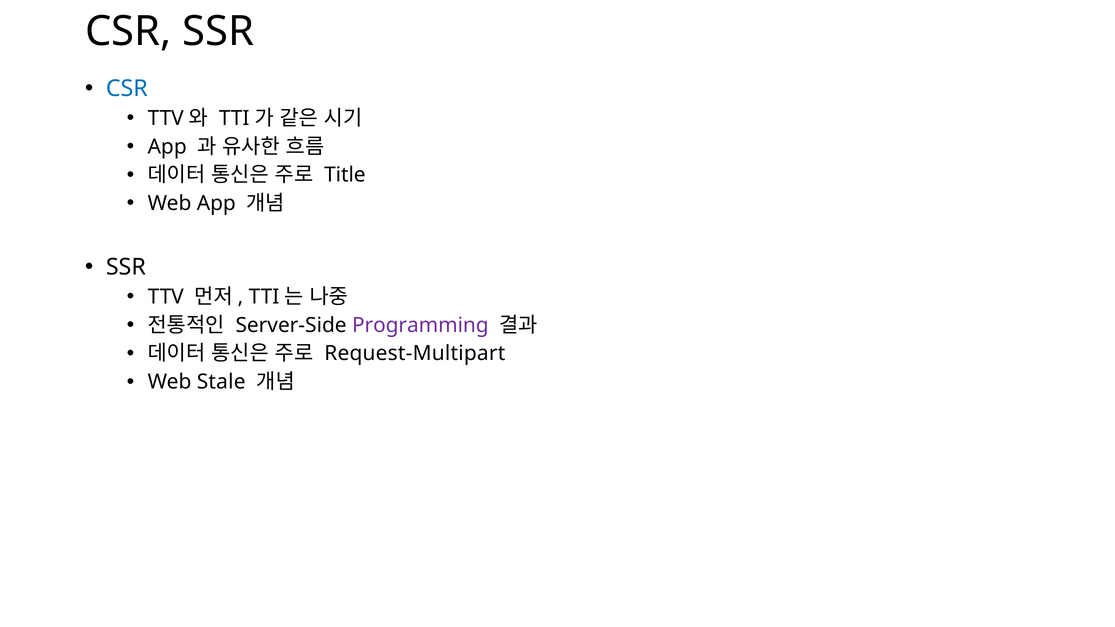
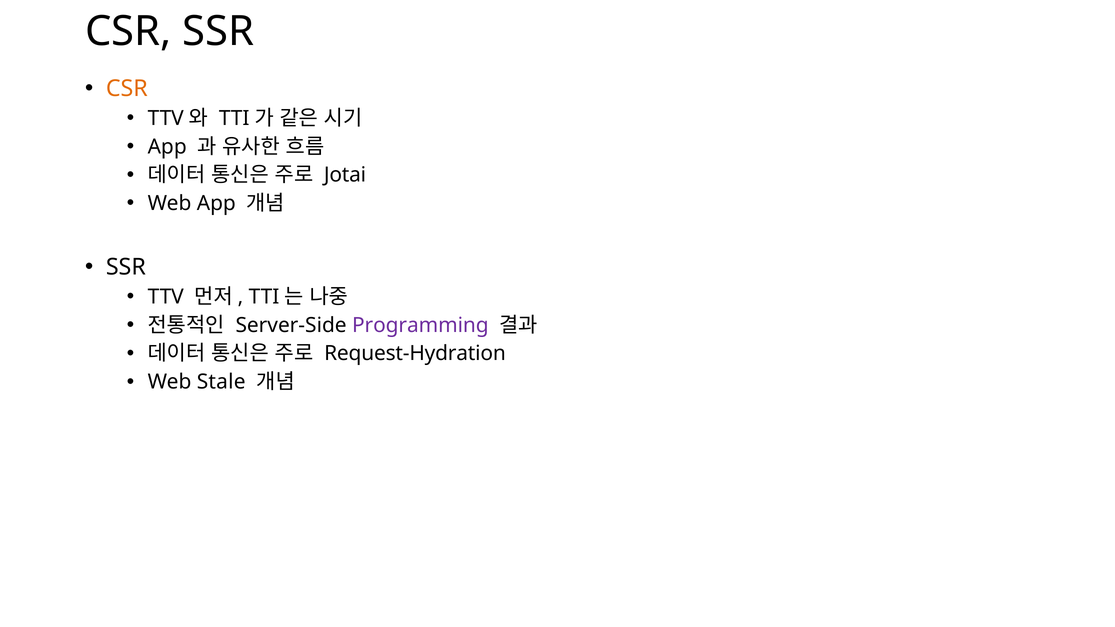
CSR at (127, 89) colour: blue -> orange
Title: Title -> Jotai
Request-Multipart: Request-Multipart -> Request-Hydration
